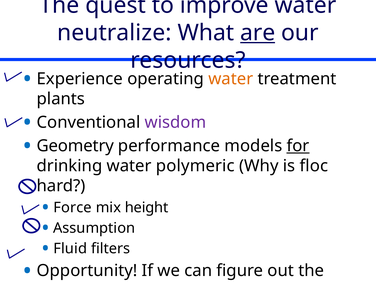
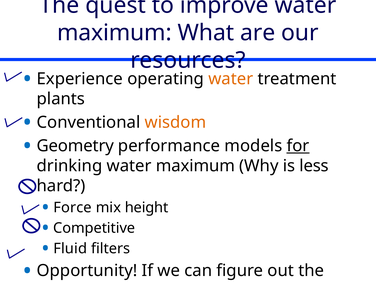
neutralize at (114, 33): neutralize -> maximum
are underline: present -> none
wisdom colour: purple -> orange
drinking water polymeric: polymeric -> maximum
floc: floc -> less
Assumption: Assumption -> Competitive
